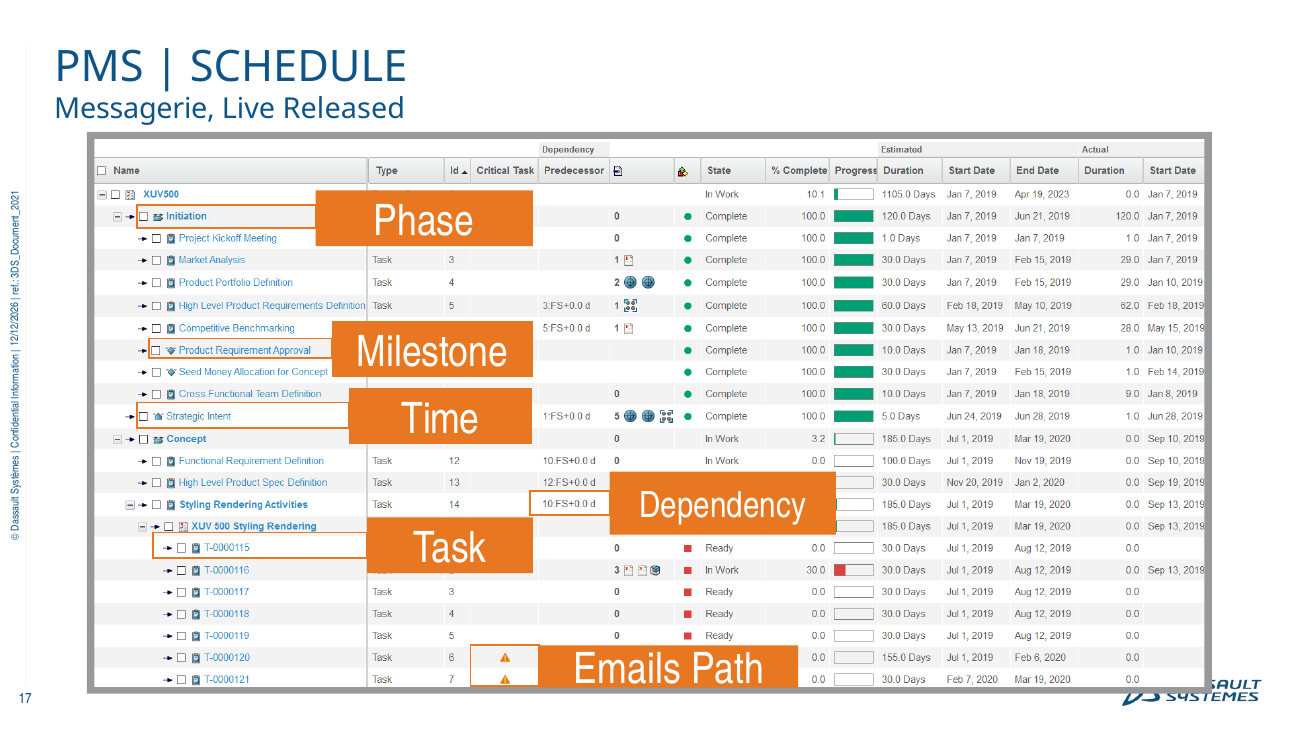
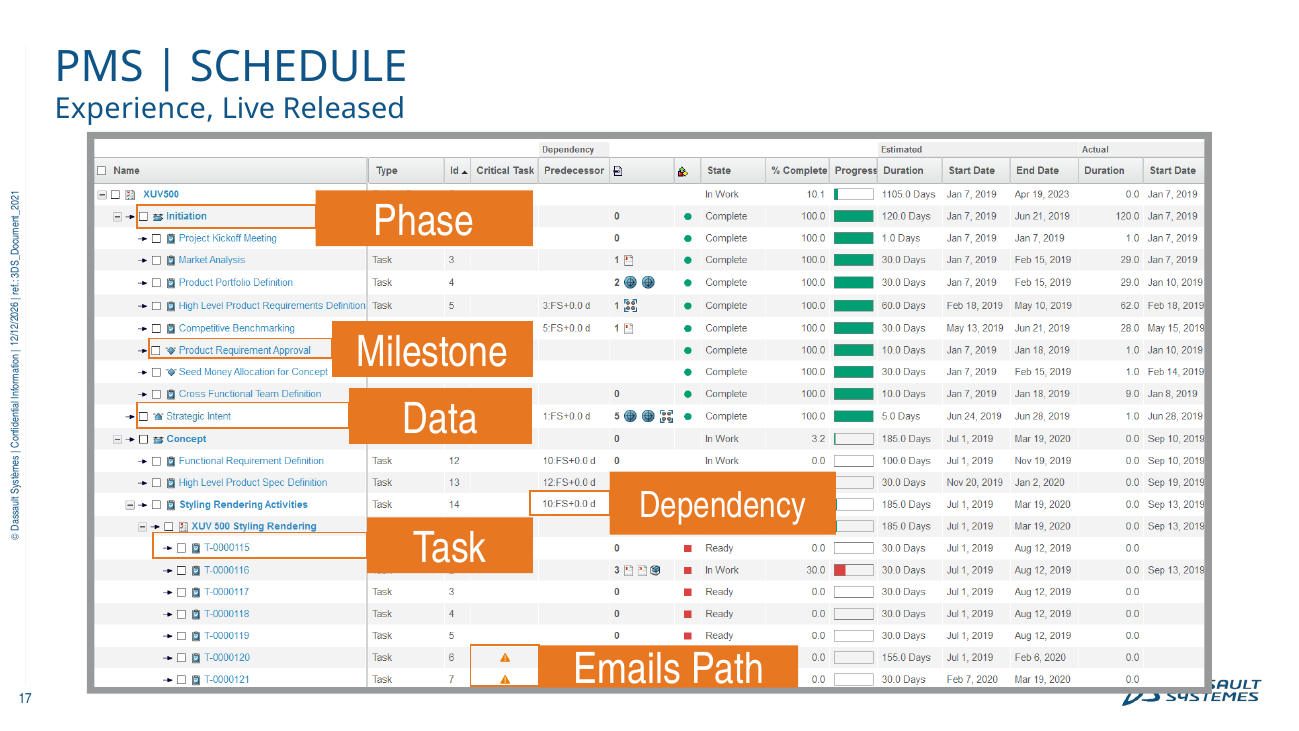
Messagerie: Messagerie -> Experience
Time: Time -> Data
